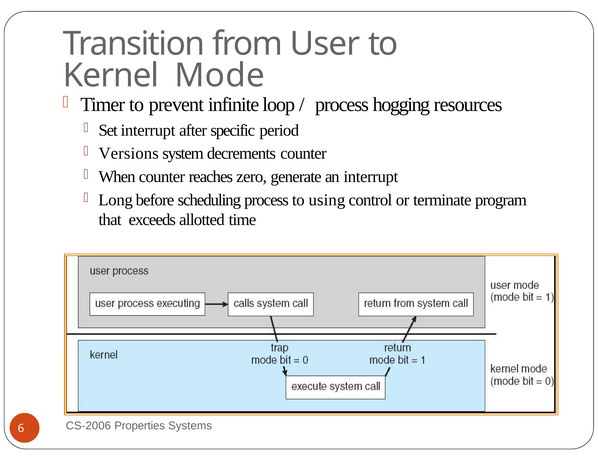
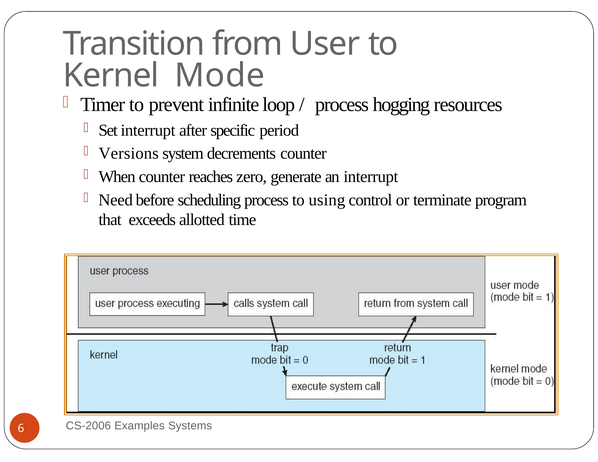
Long: Long -> Need
Properties: Properties -> Examples
